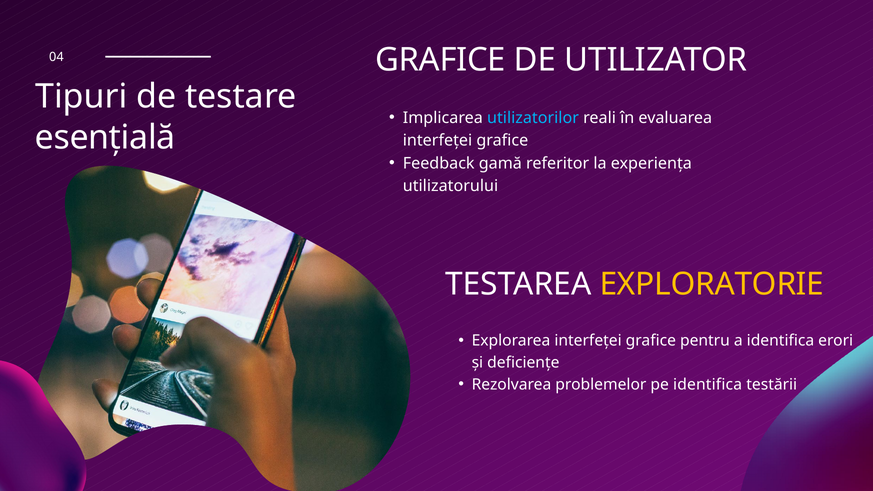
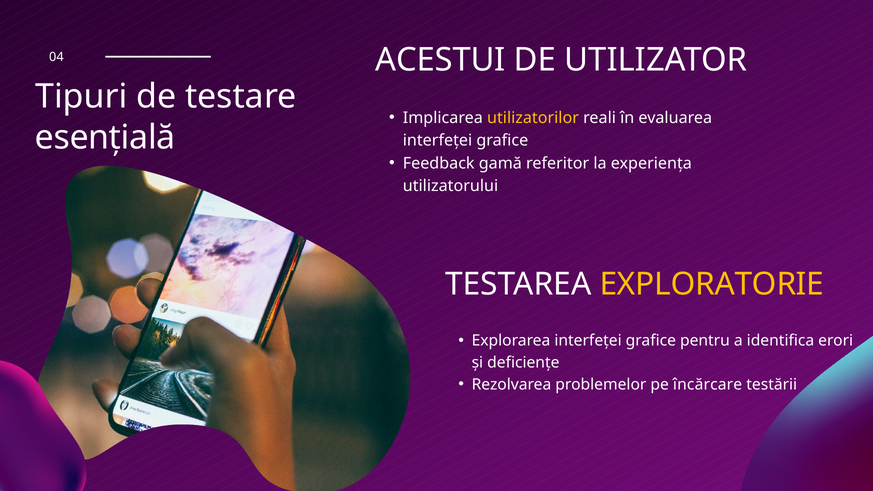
GRAFICE at (441, 60): GRAFICE -> ACESTUI
utilizatorilor colour: light blue -> yellow
pe identifica: identifica -> încărcare
